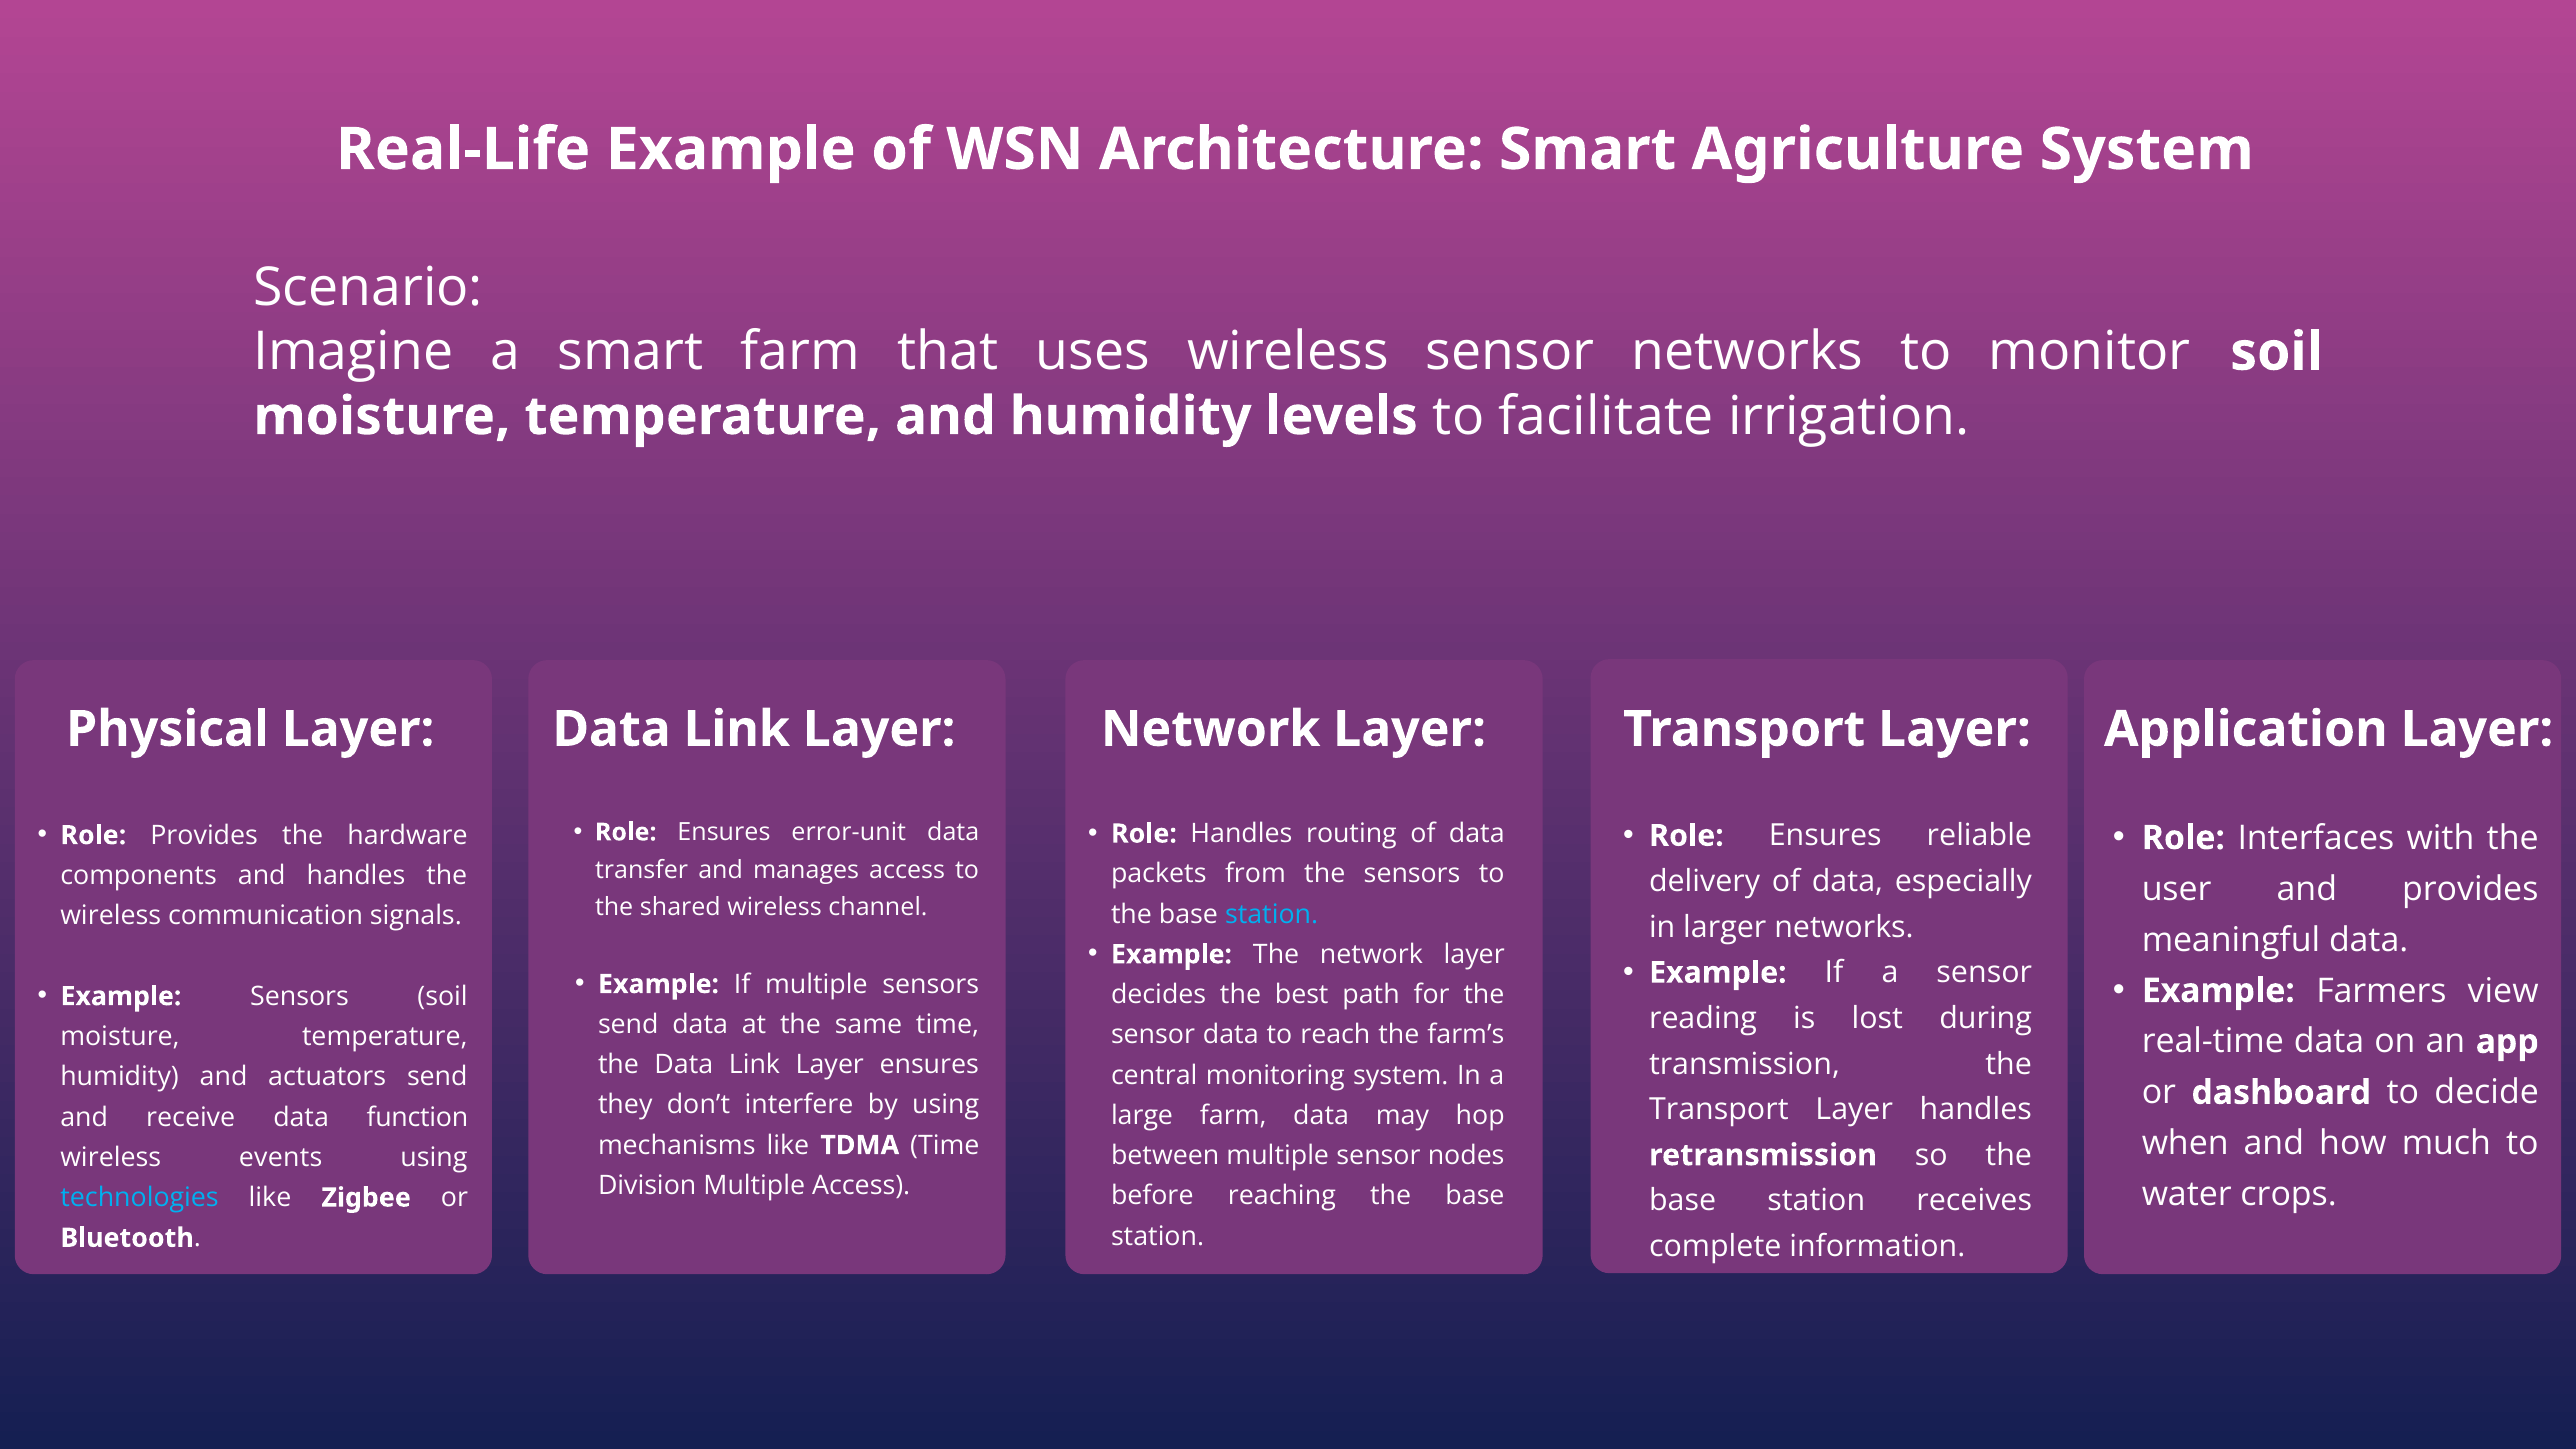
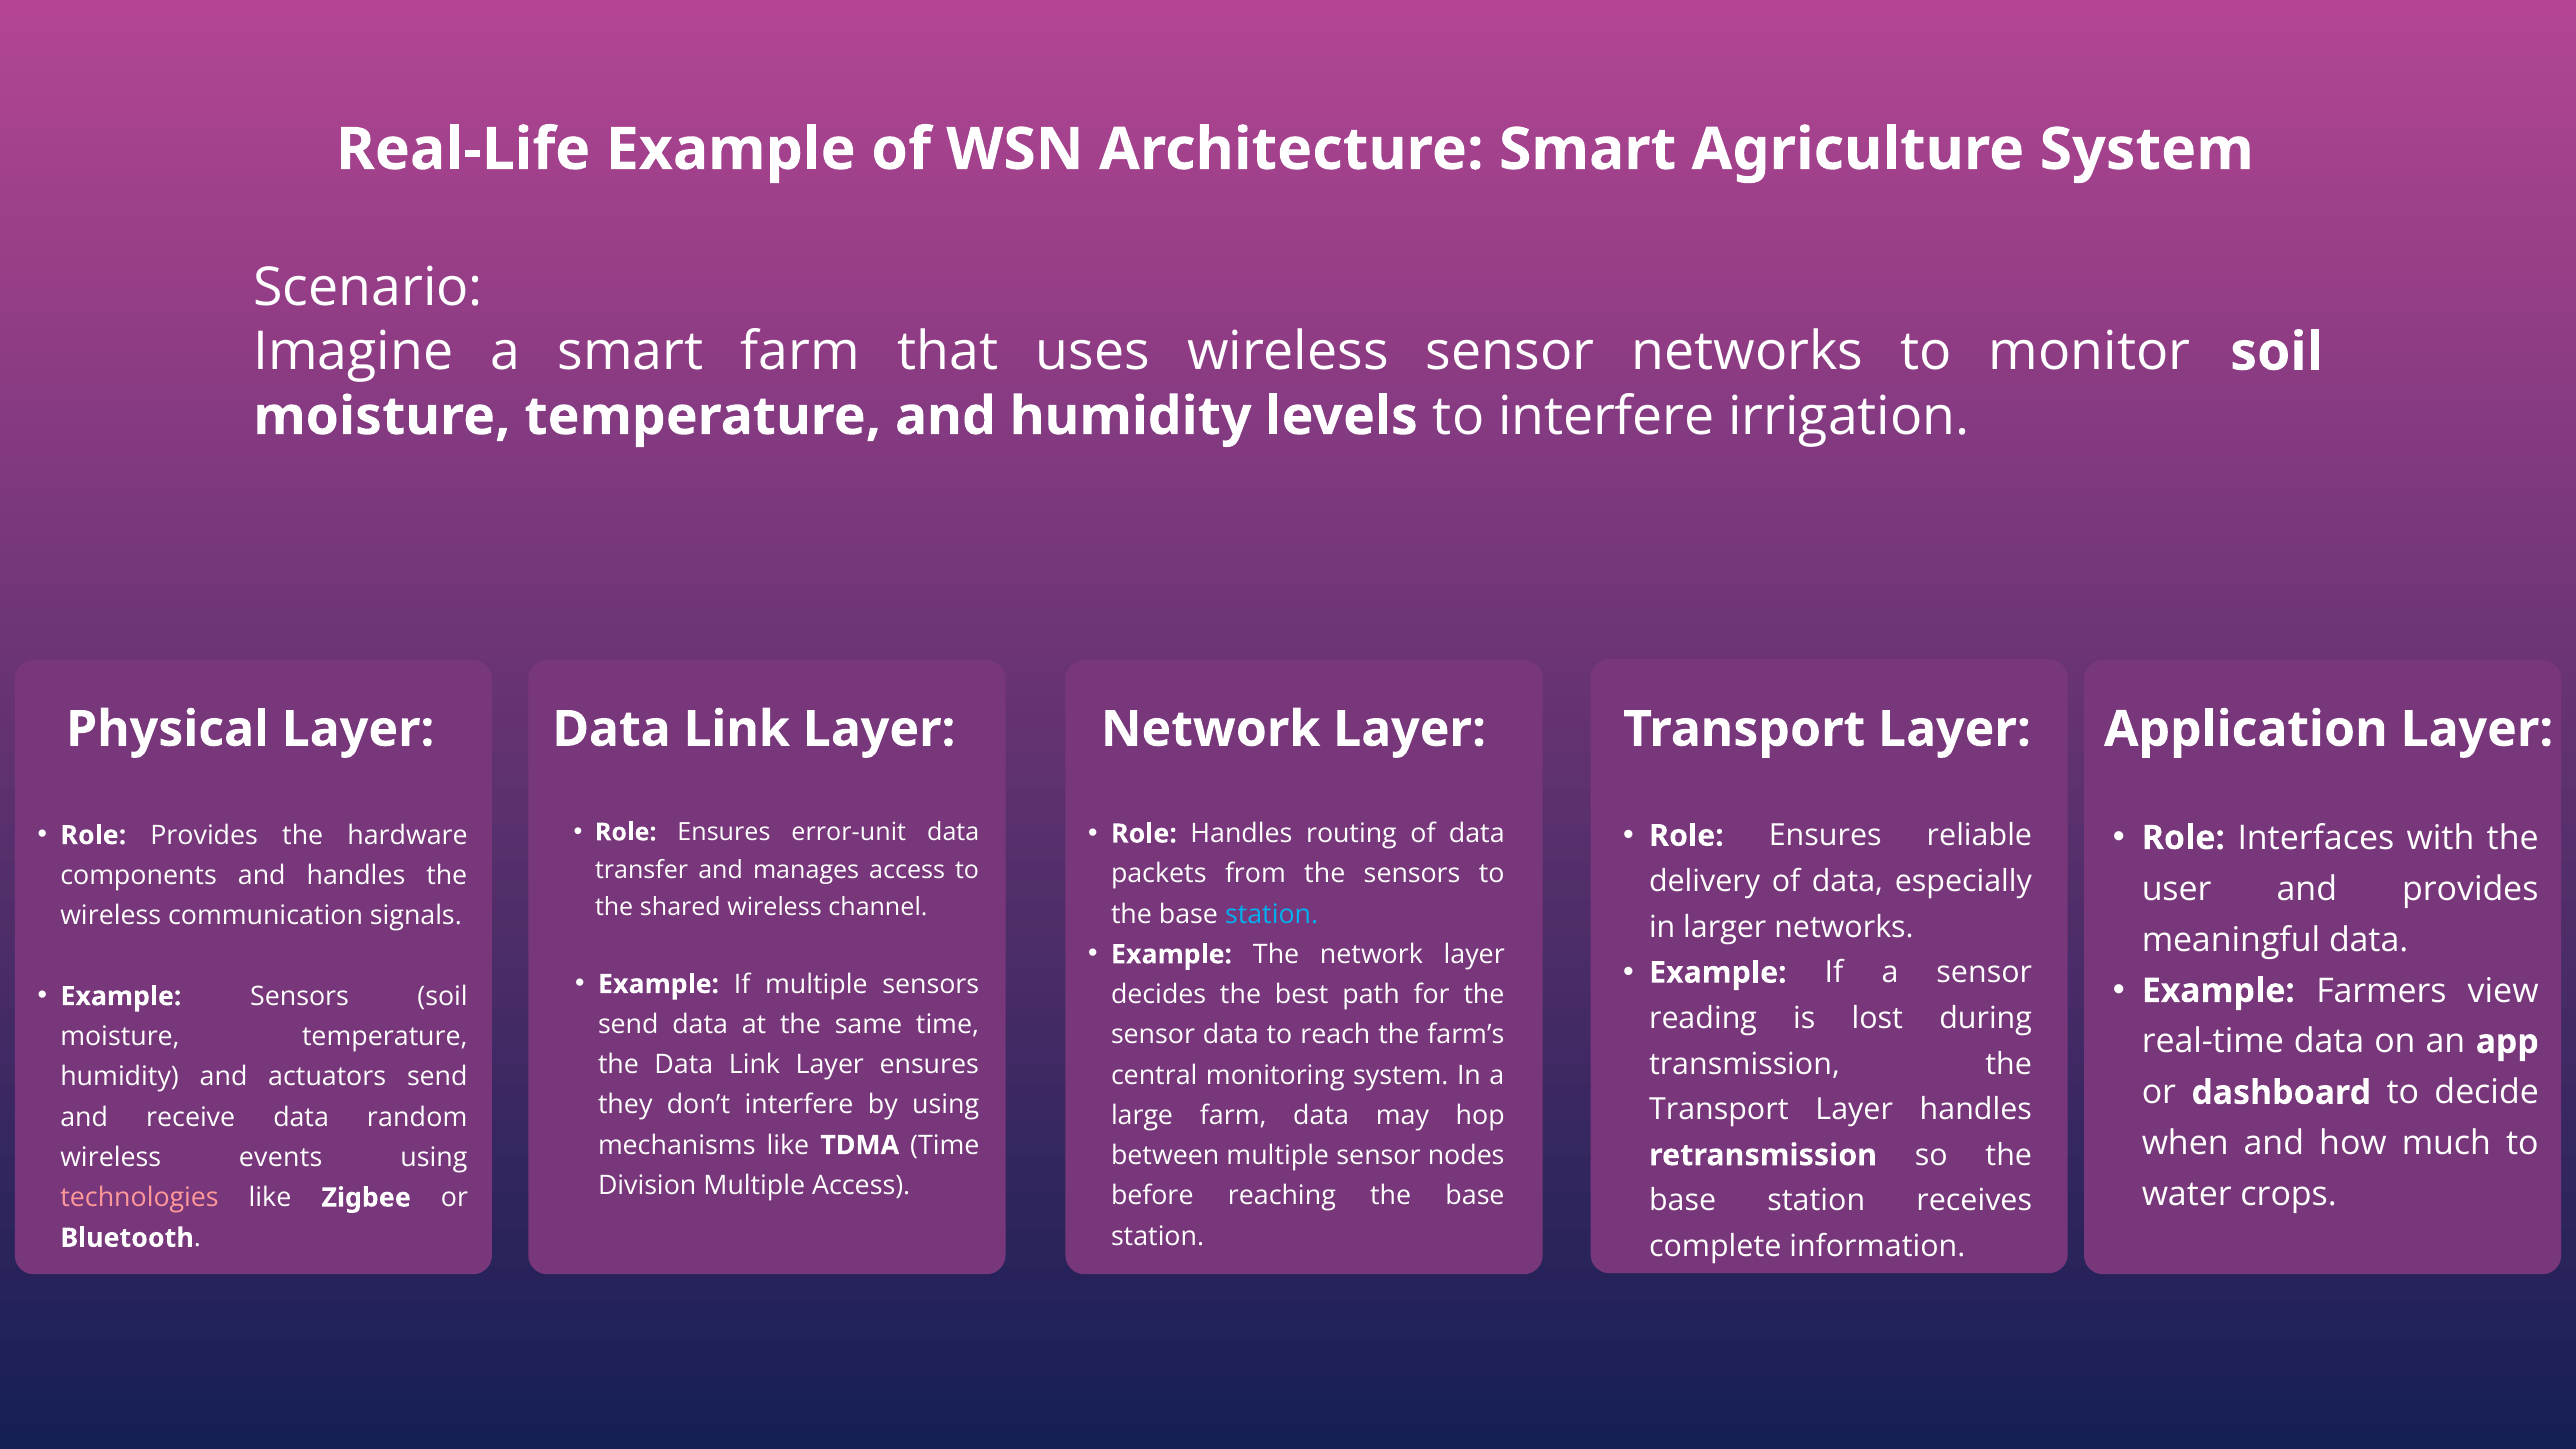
to facilitate: facilitate -> interfere
function: function -> random
technologies colour: light blue -> pink
